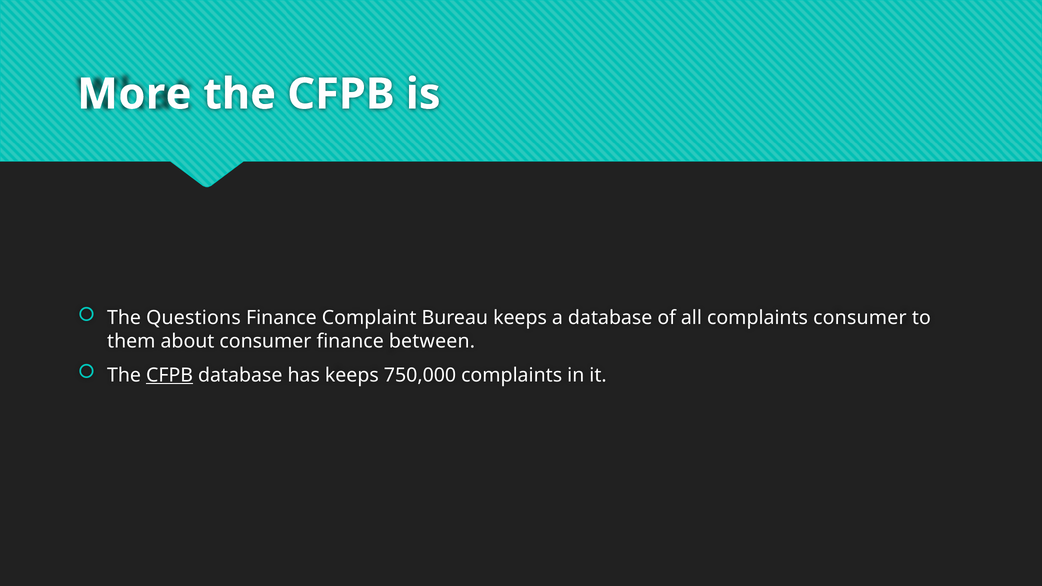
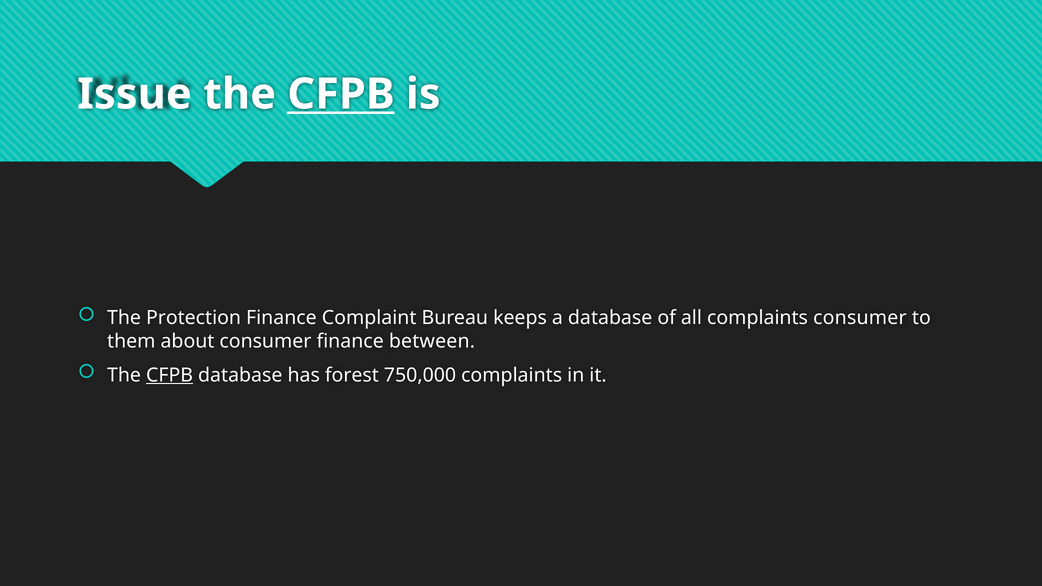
More: More -> Issue
CFPB at (341, 94) underline: none -> present
Questions: Questions -> Protection
has keeps: keeps -> forest
